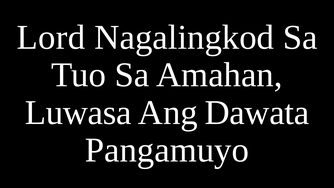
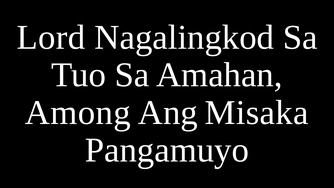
Luwasa: Luwasa -> Among
Dawata: Dawata -> Misaka
